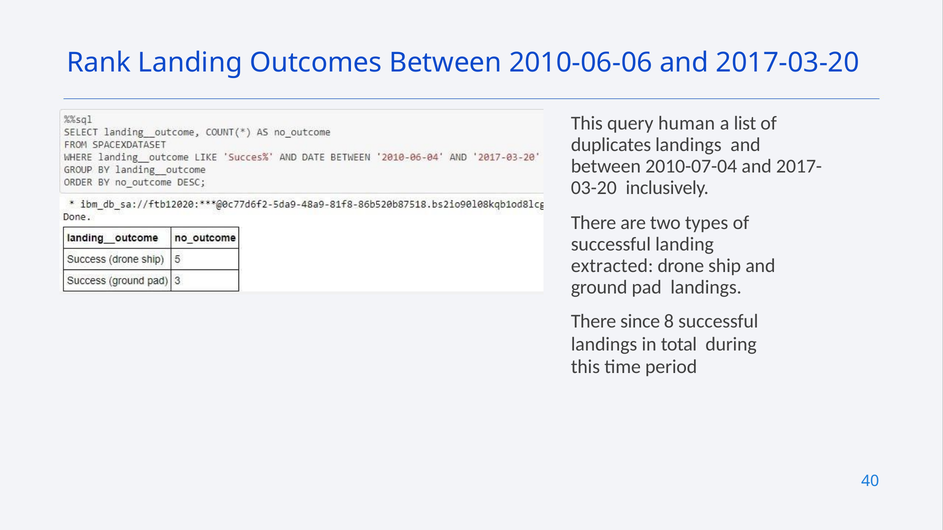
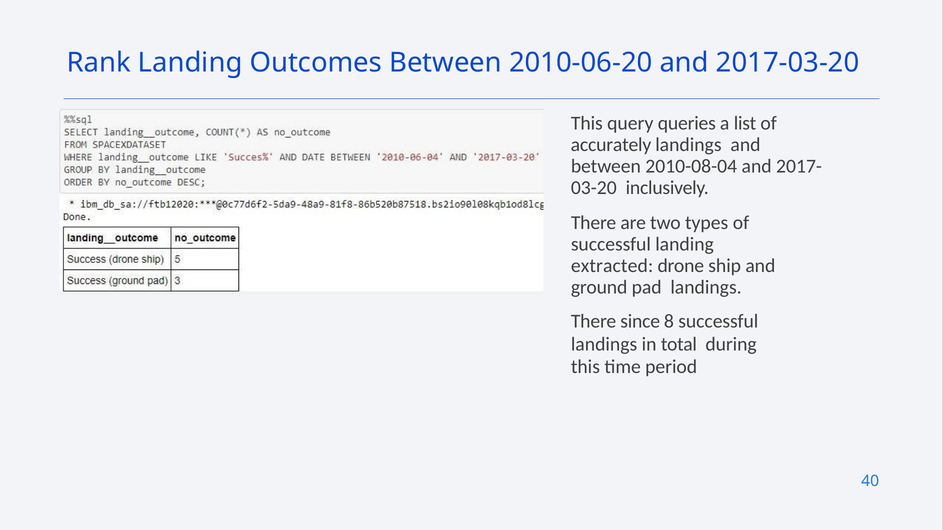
2010-06-06: 2010-06-06 -> 2010-06-20
human: human -> queries
duplicates: duplicates -> accurately
2010-07-04: 2010-07-04 -> 2010-08-04
